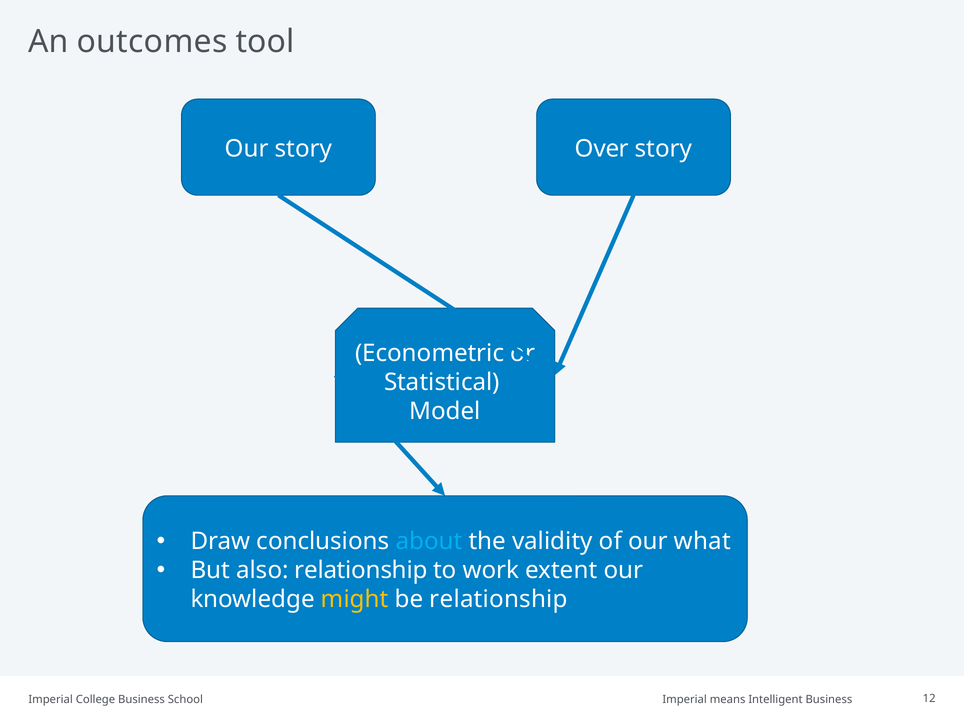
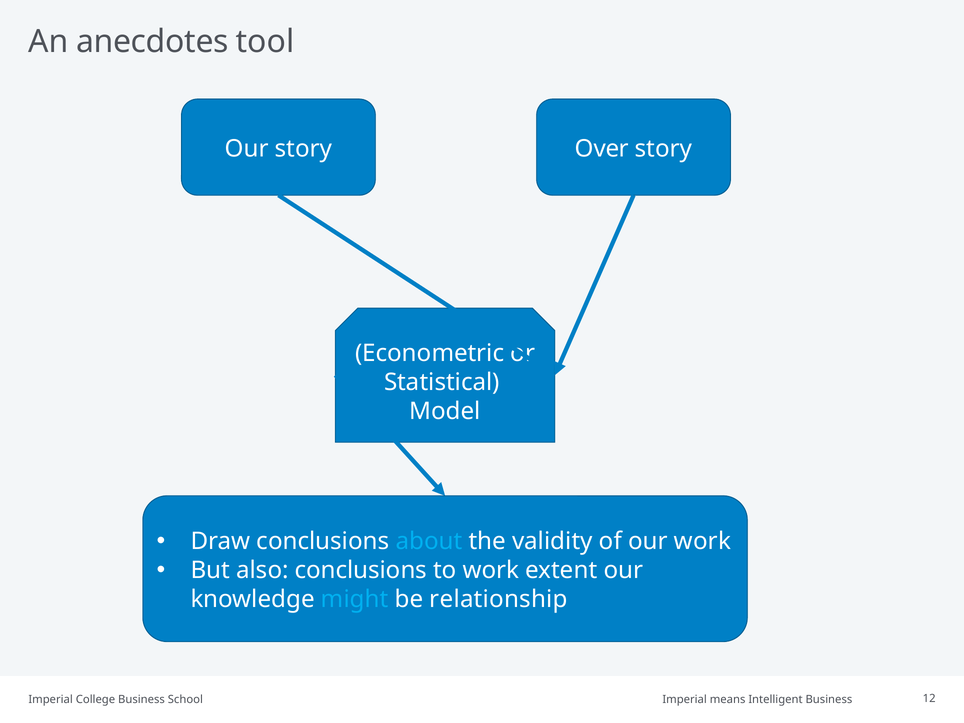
outcomes: outcomes -> anecdotes
our what: what -> work
also relationship: relationship -> conclusions
might colour: yellow -> light blue
